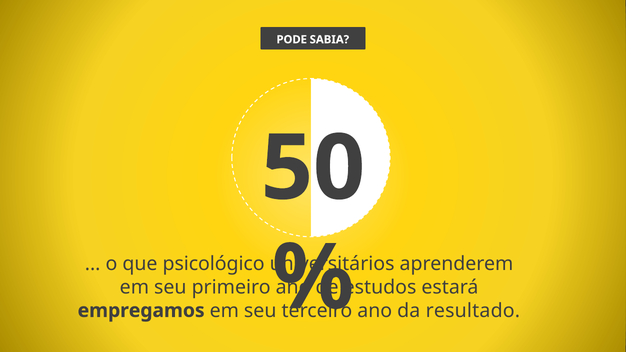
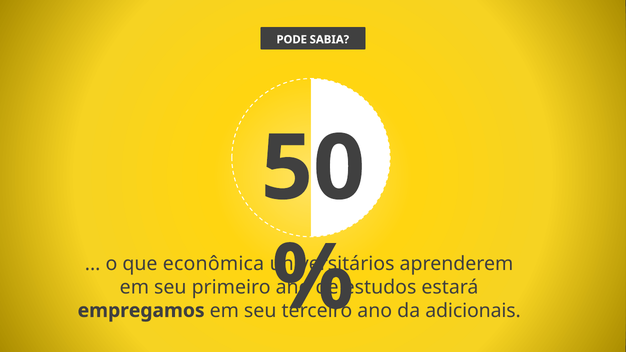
psicológico: psicológico -> econômica
resultado: resultado -> adicionais
